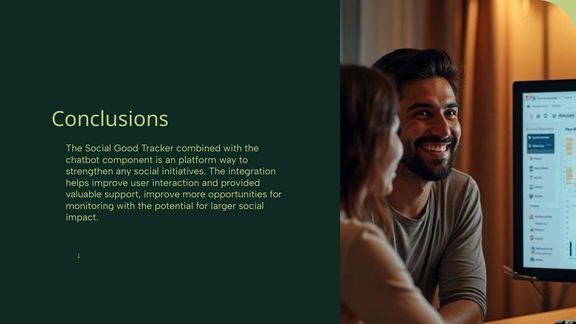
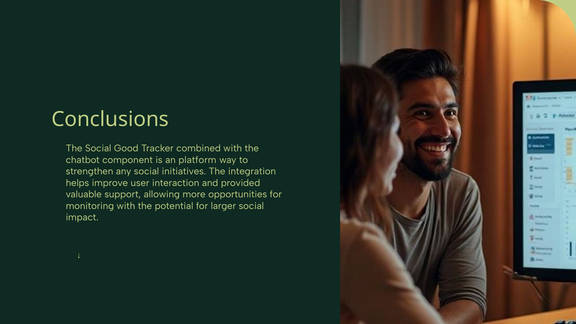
support improve: improve -> allowing
